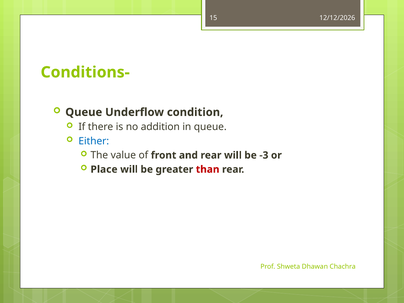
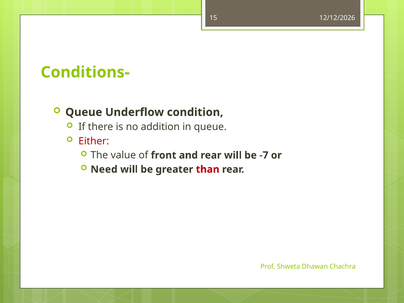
Either colour: blue -> red
-3: -3 -> -7
Place: Place -> Need
